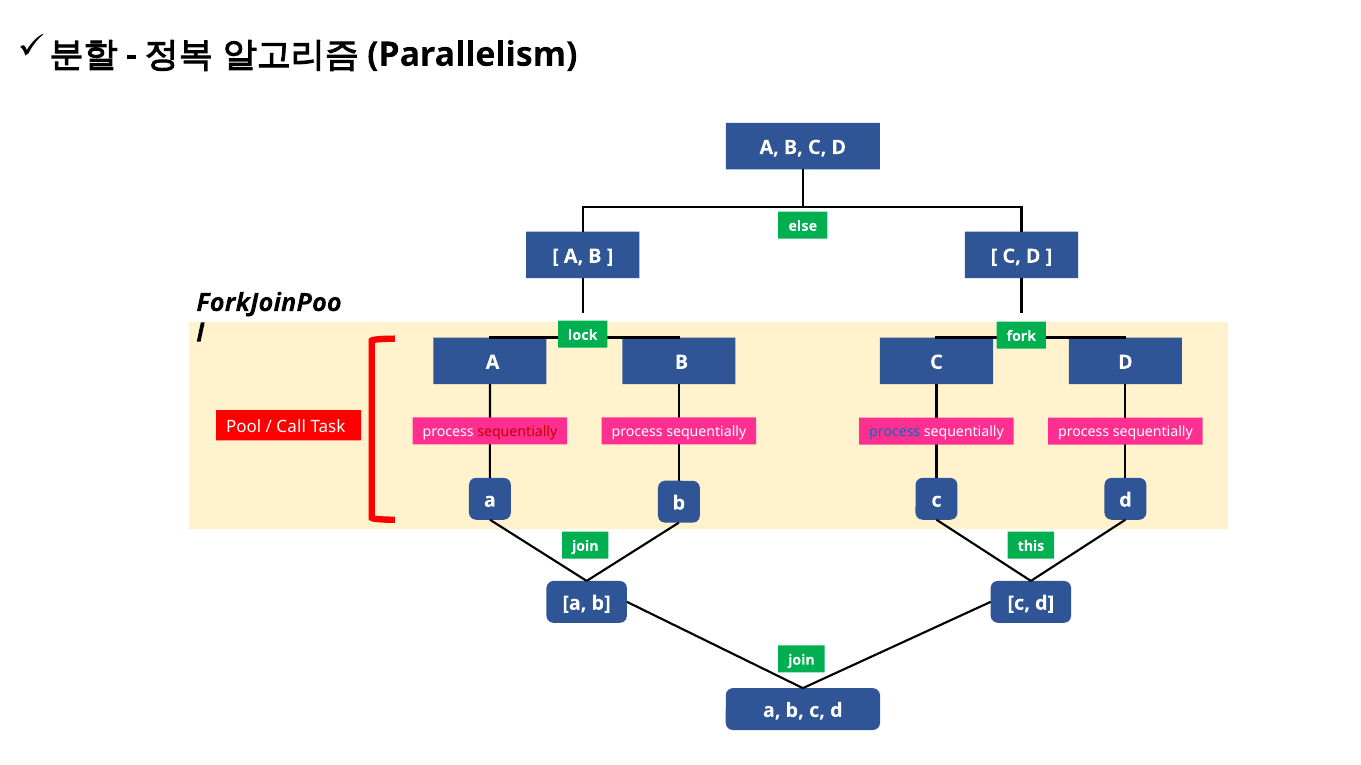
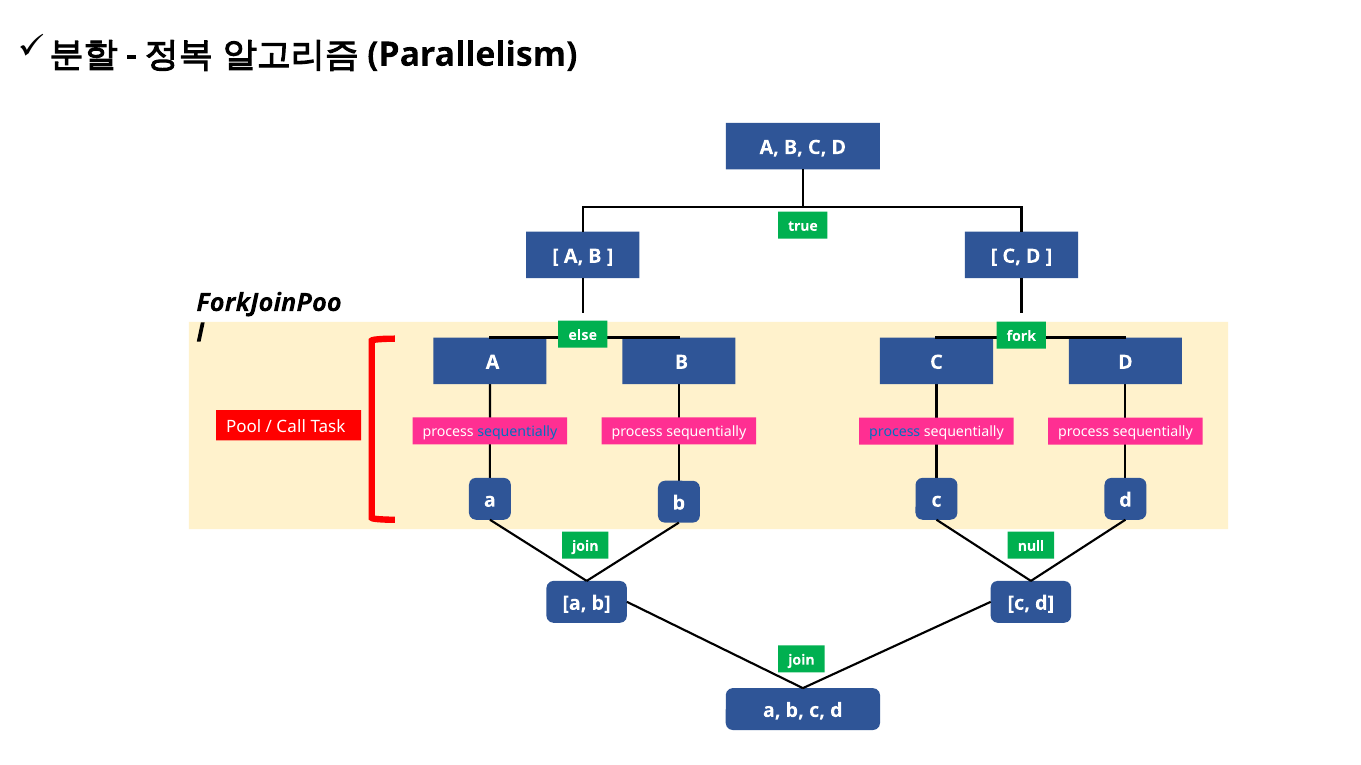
else: else -> true
lock: lock -> else
sequentially at (517, 432) colour: red -> blue
this: this -> null
